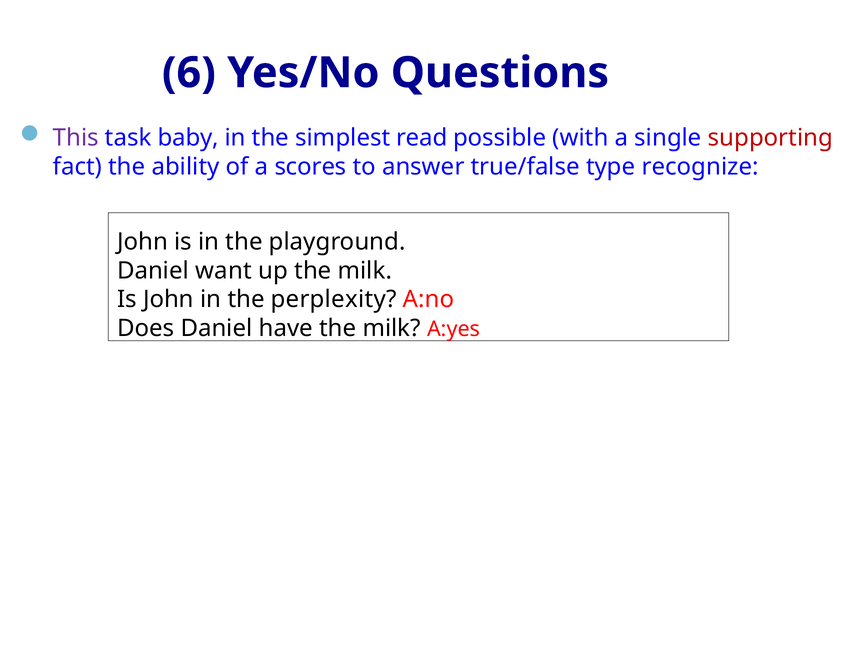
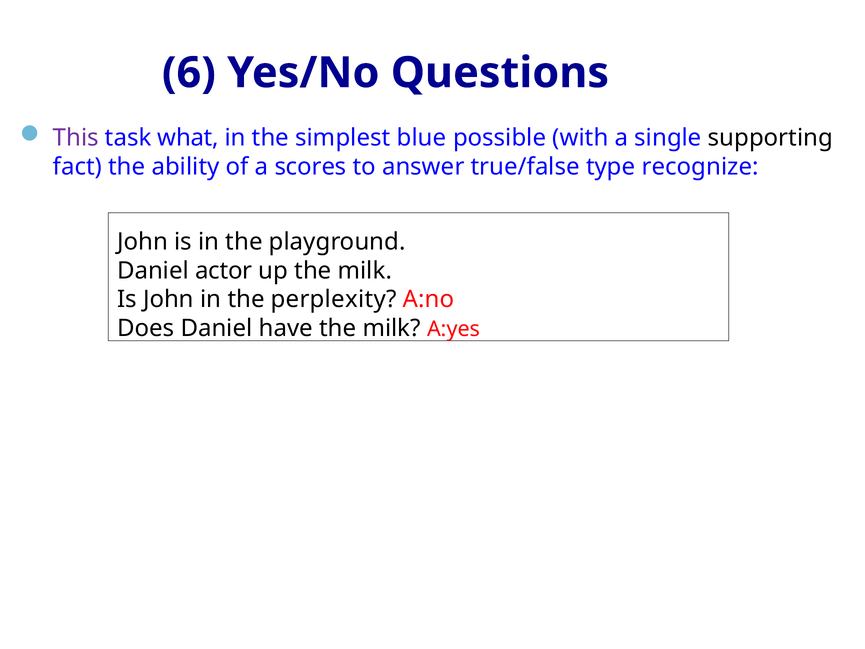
baby: baby -> what
read: read -> blue
supporting colour: red -> black
want: want -> actor
